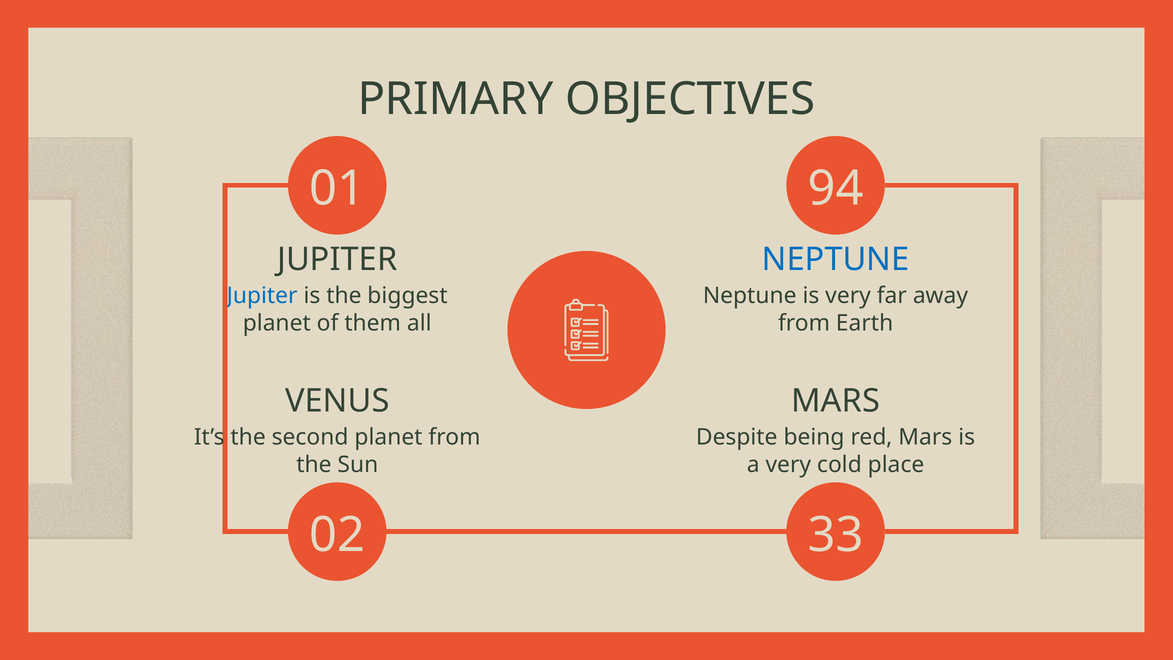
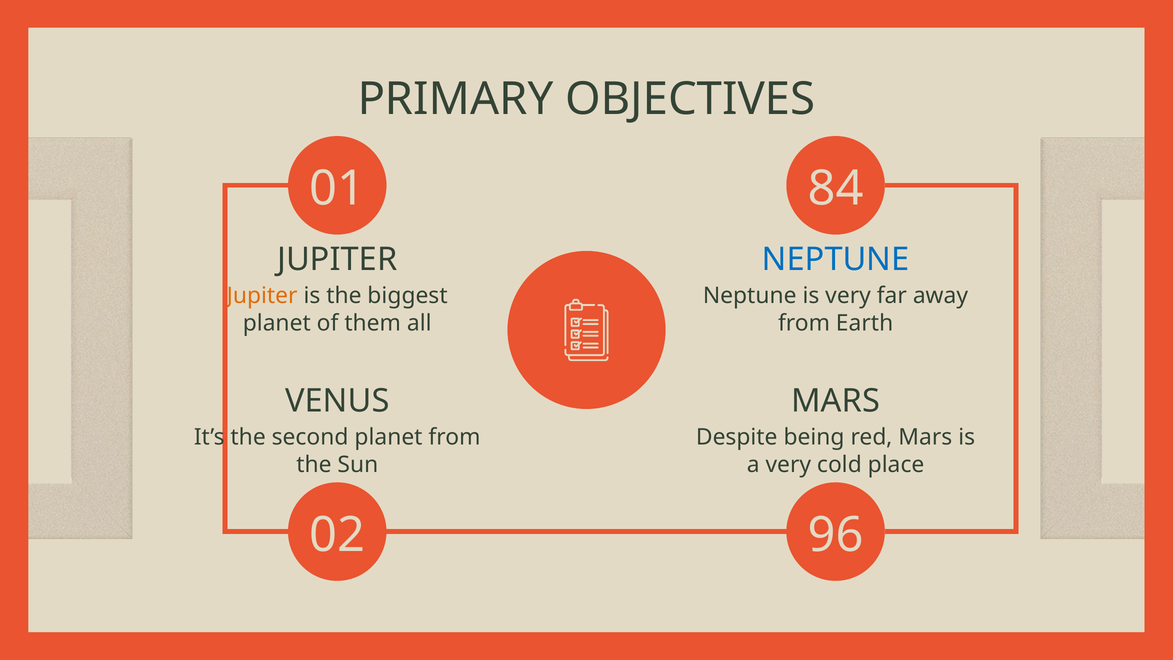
94: 94 -> 84
Jupiter at (262, 296) colour: blue -> orange
33: 33 -> 96
